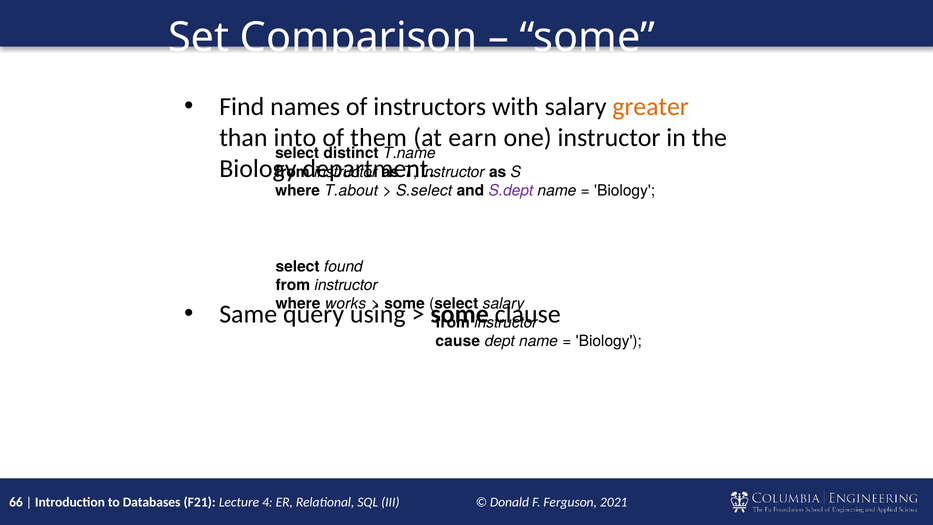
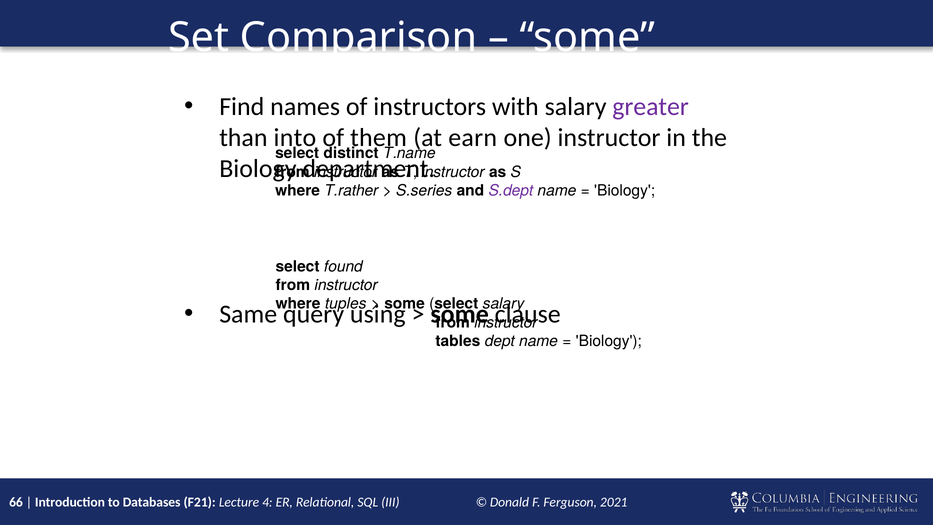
greater colour: orange -> purple
T.about: T.about -> T.rather
S.select: S.select -> S.series
works: works -> tuples
cause: cause -> tables
